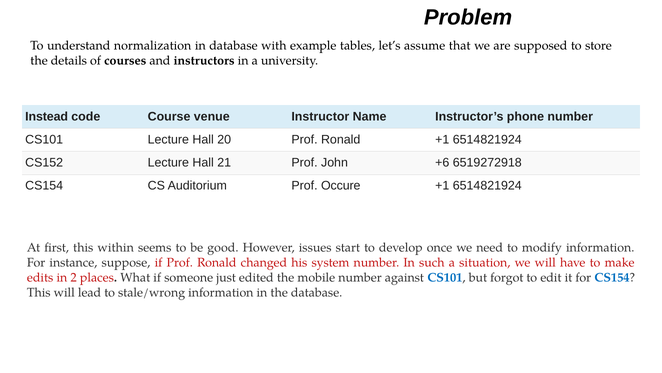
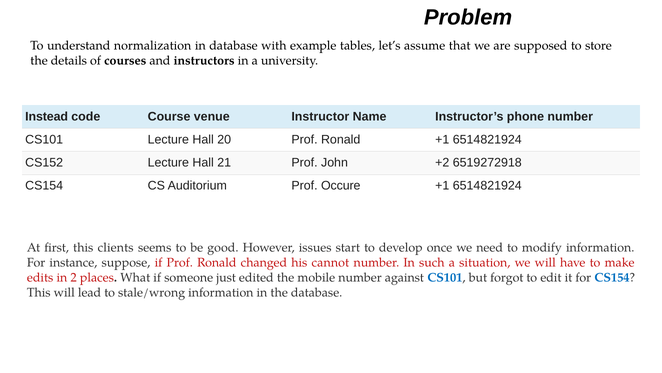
+6: +6 -> +2
within: within -> clients
system: system -> cannot
